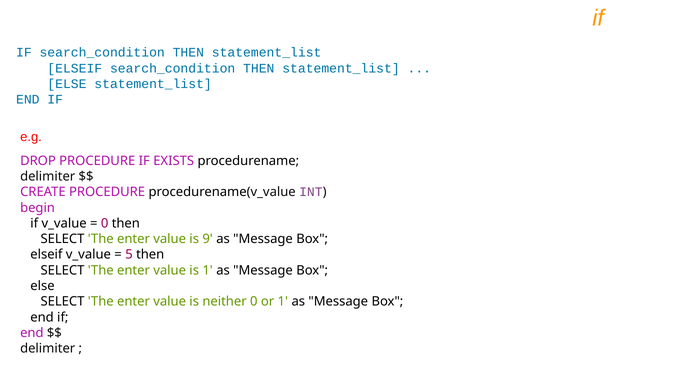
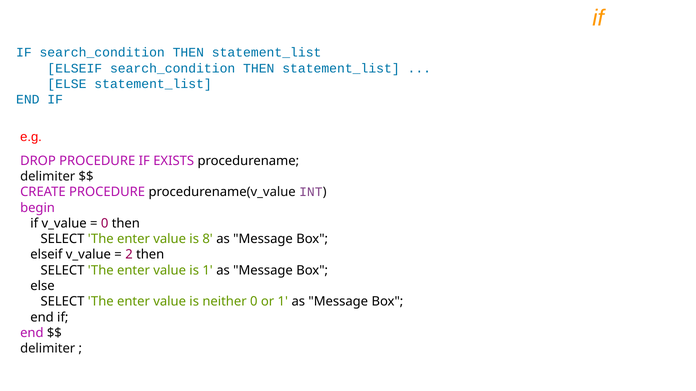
9: 9 -> 8
5: 5 -> 2
